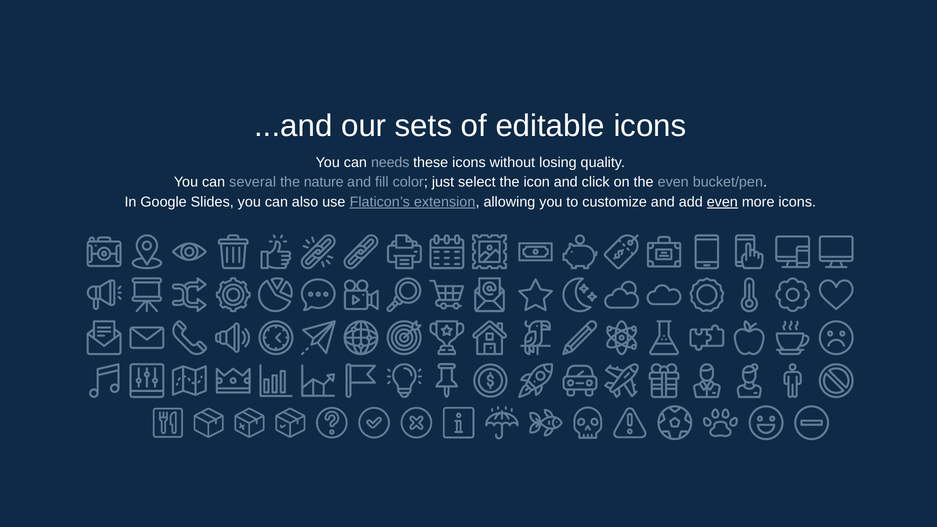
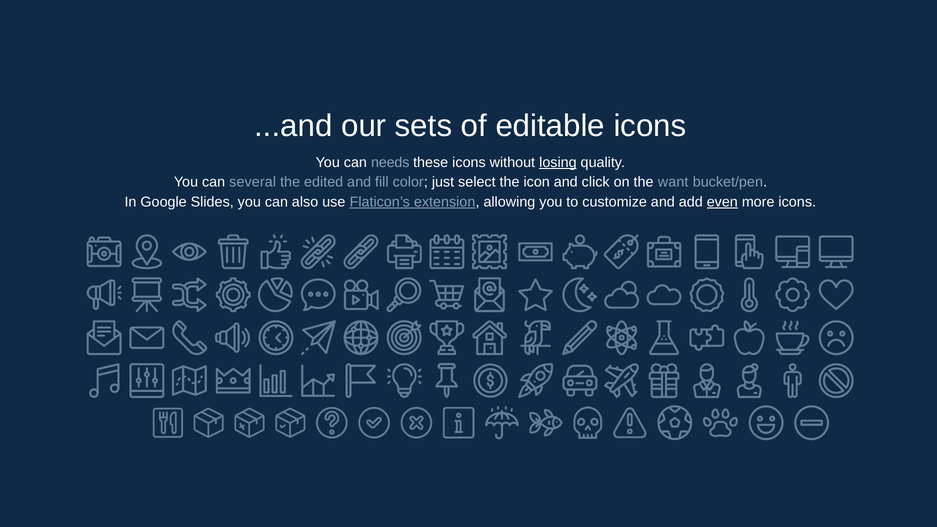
losing underline: none -> present
nature: nature -> edited
the even: even -> want
